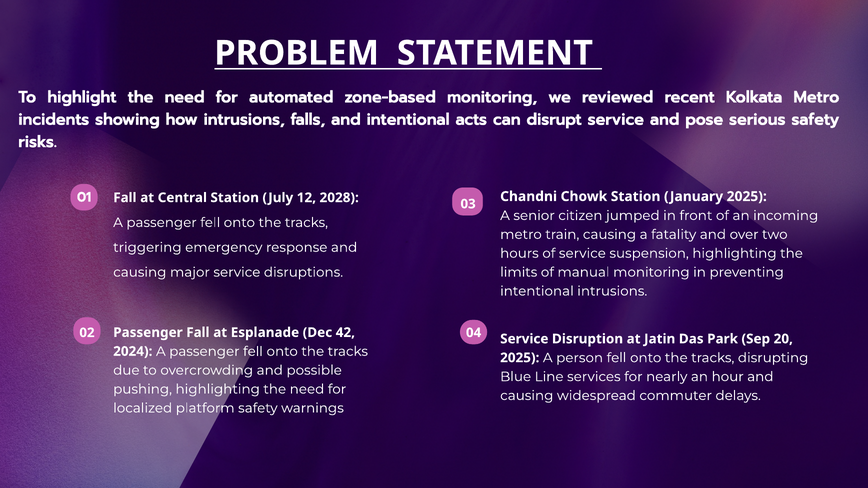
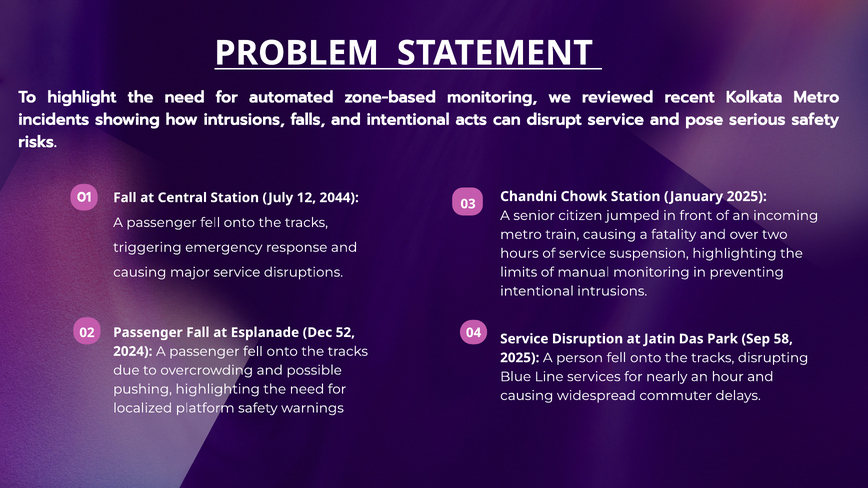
2028: 2028 -> 2044
42: 42 -> 52
20: 20 -> 58
